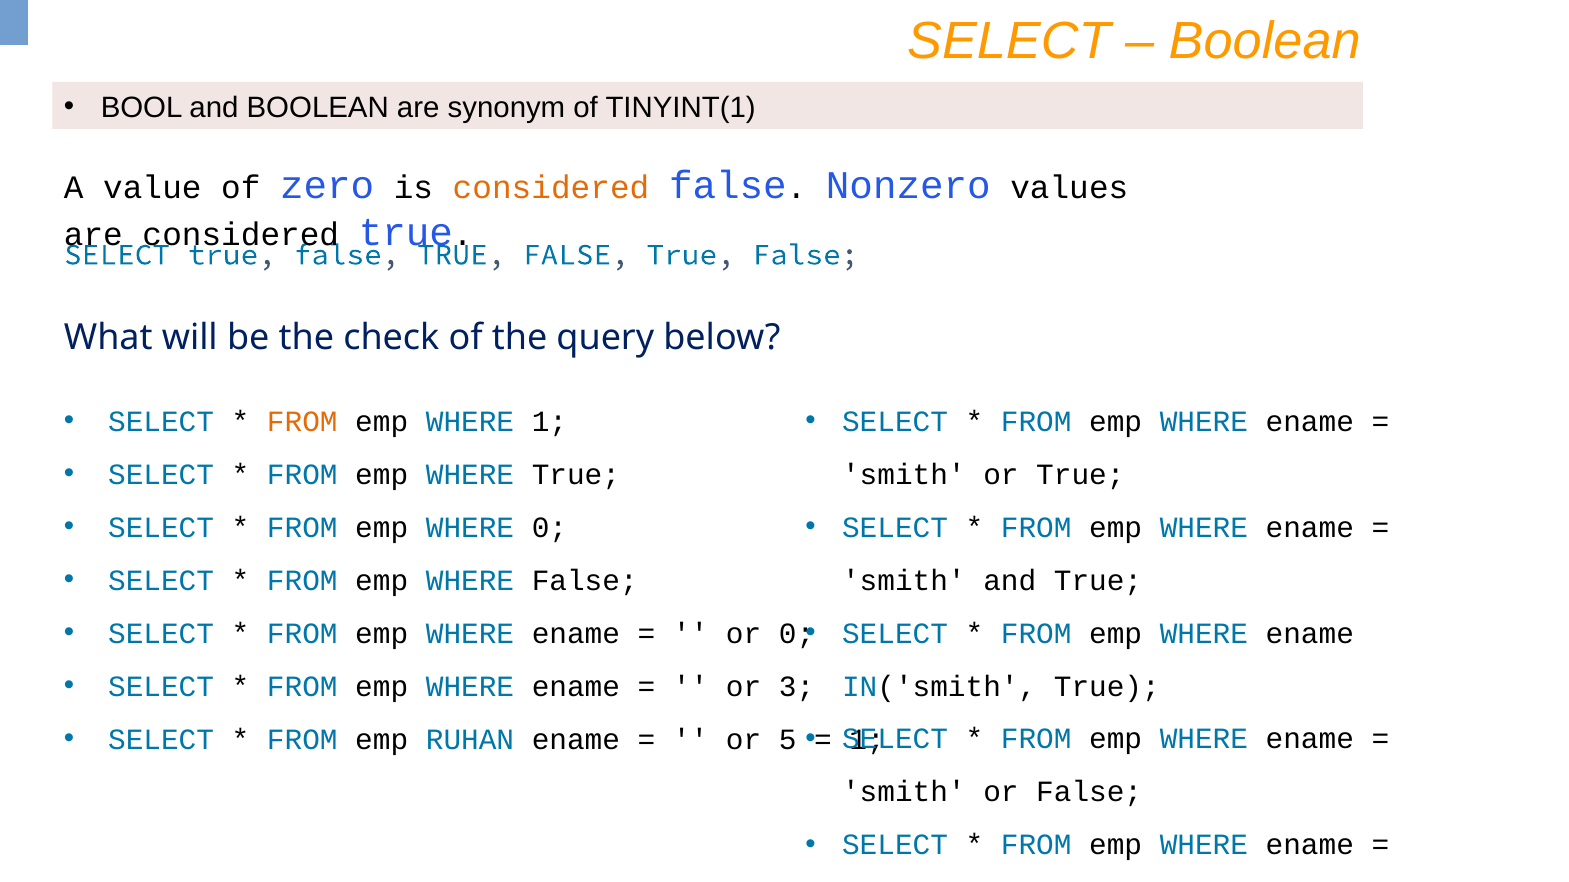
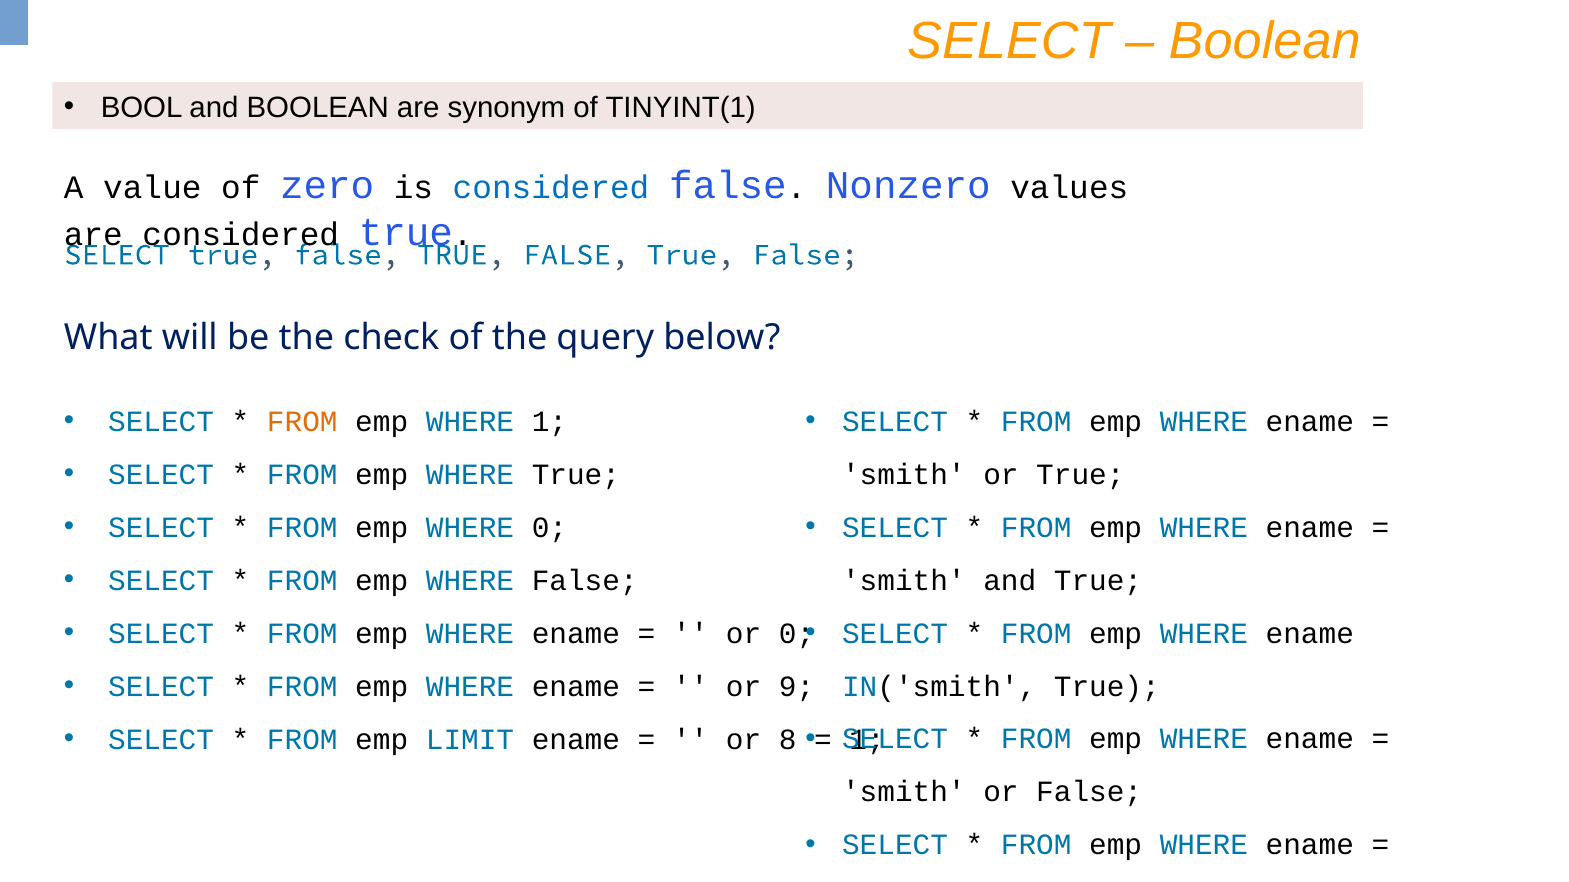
considered at (551, 188) colour: orange -> blue
3: 3 -> 9
RUHAN: RUHAN -> LIMIT
5: 5 -> 8
